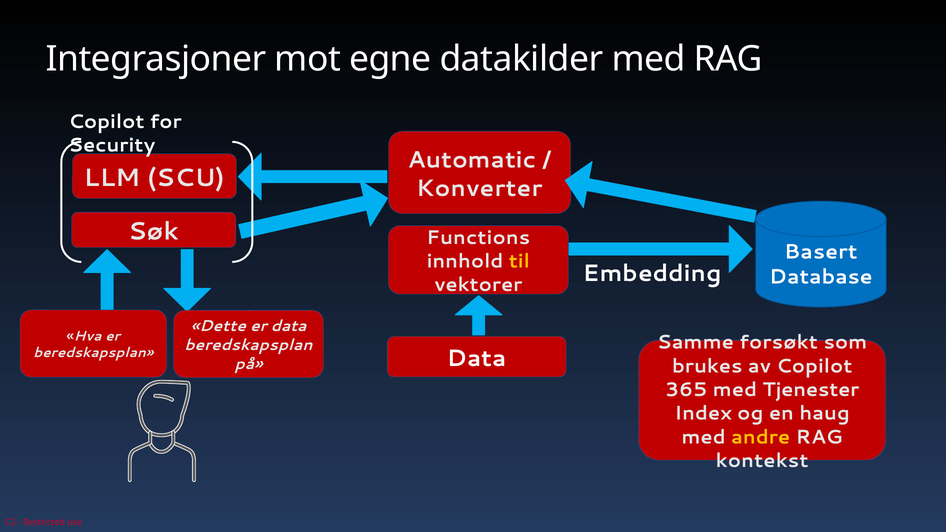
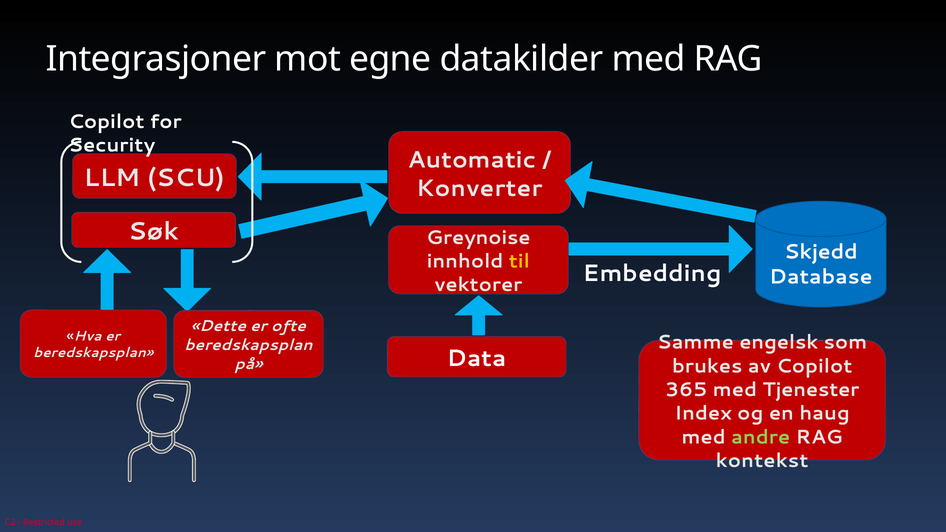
Functions: Functions -> Greynoise
Basert: Basert -> Skjedd
er data: data -> ofte
forsøkt: forsøkt -> engelsk
andre colour: yellow -> light green
